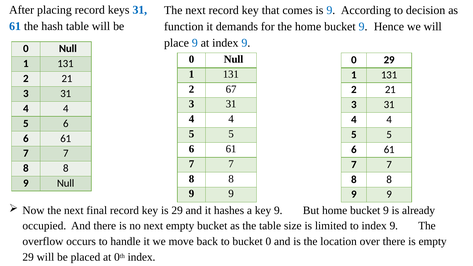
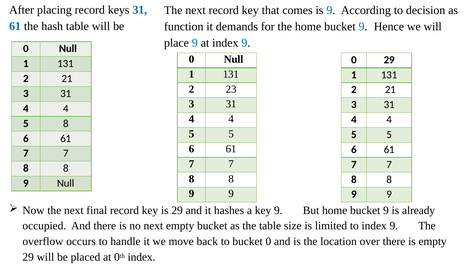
67: 67 -> 23
6 at (66, 124): 6 -> 8
